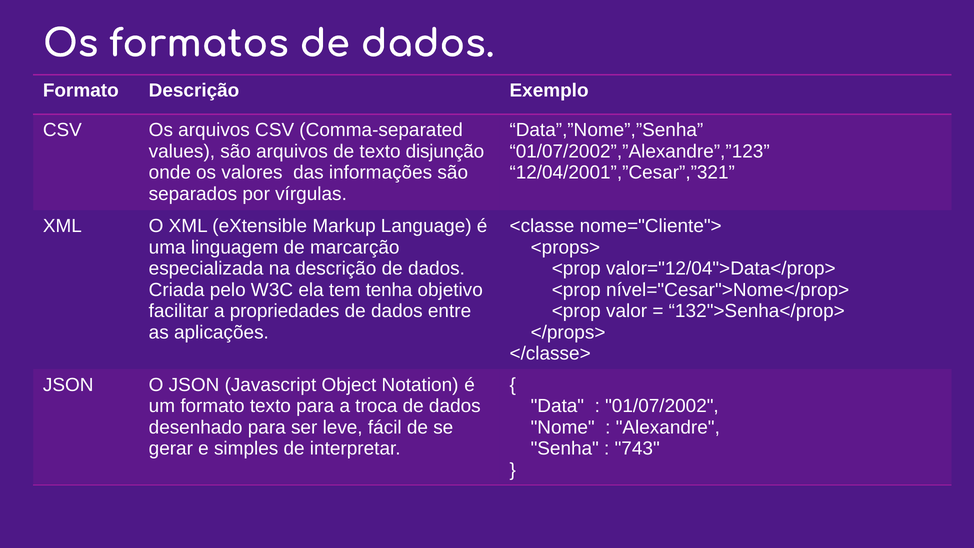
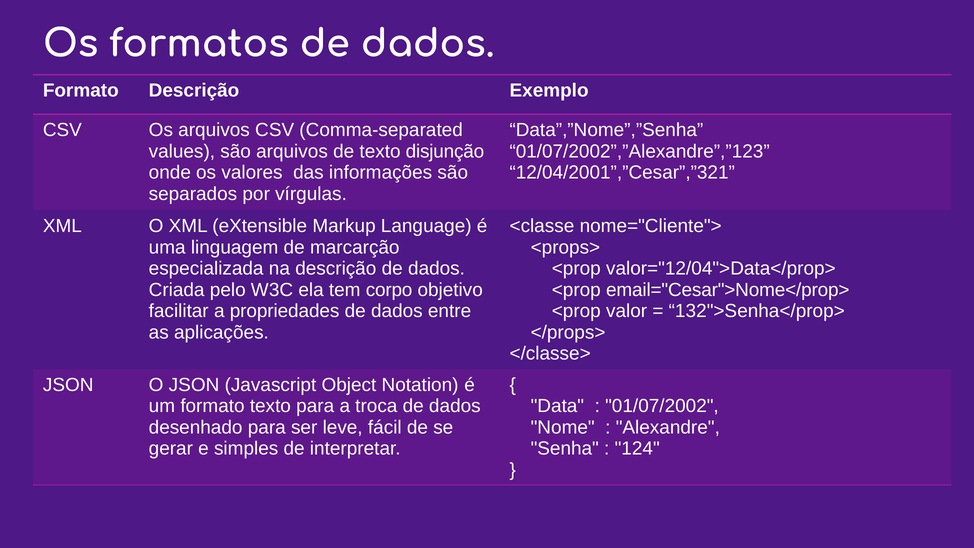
tenha: tenha -> corpo
nível="Cesar">Nome</prop>: nível="Cesar">Nome</prop> -> email="Cesar">Nome</prop>
743: 743 -> 124
